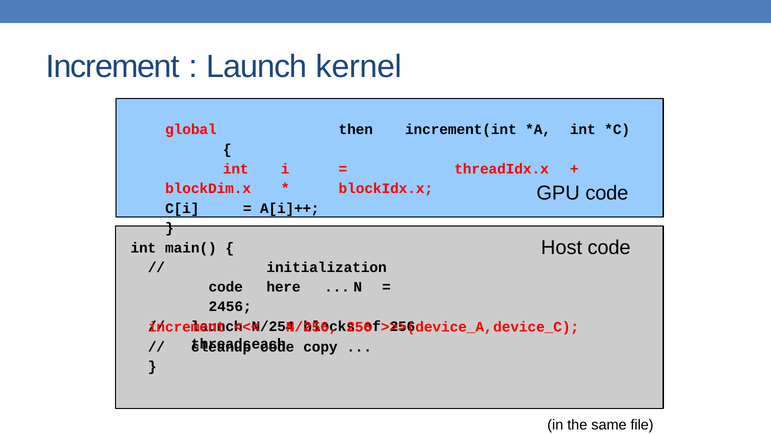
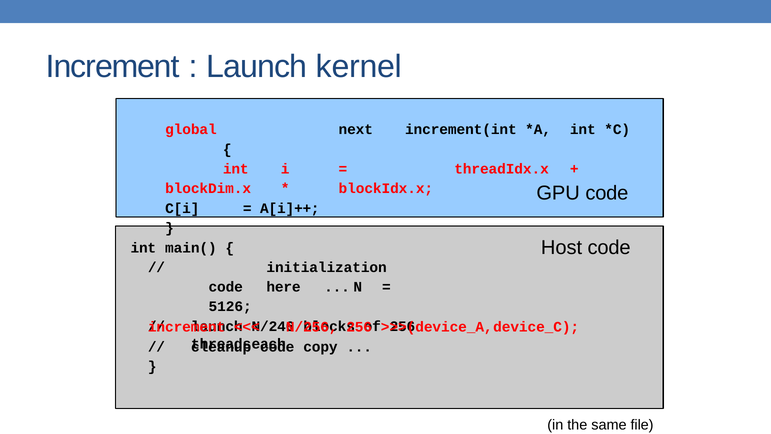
then: then -> next
2456: 2456 -> 5126
N/254: N/254 -> N/246
